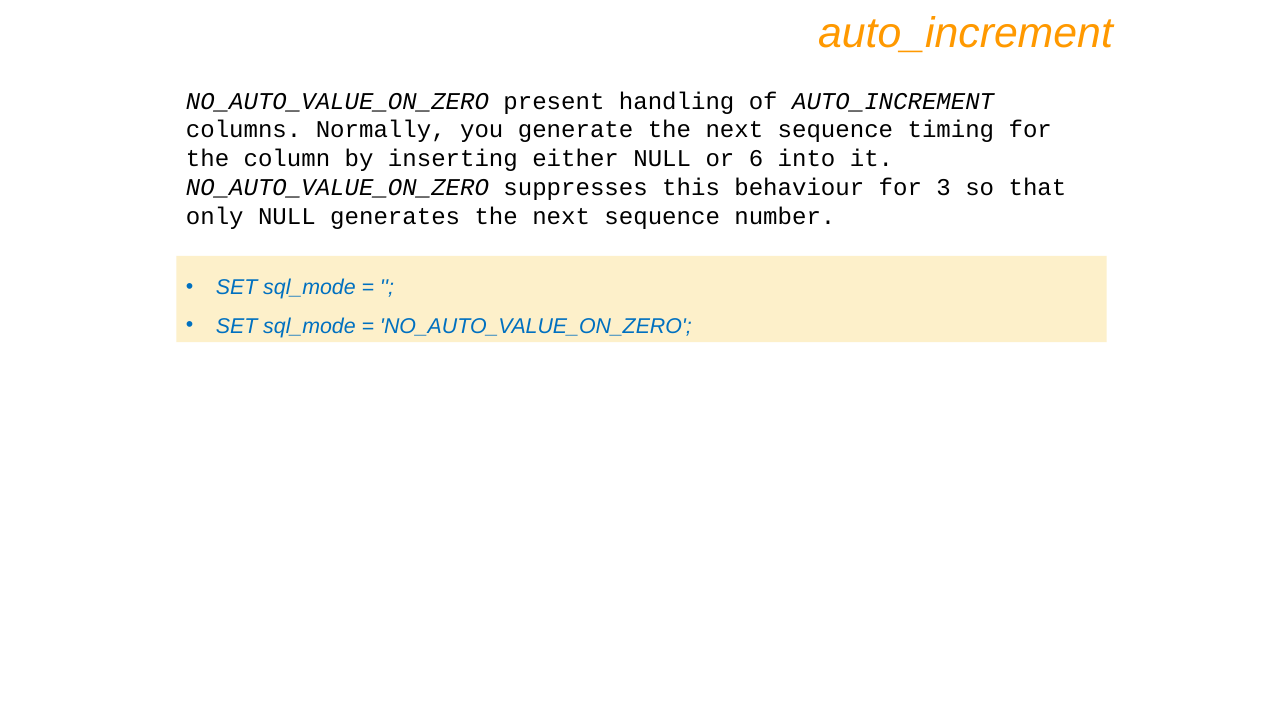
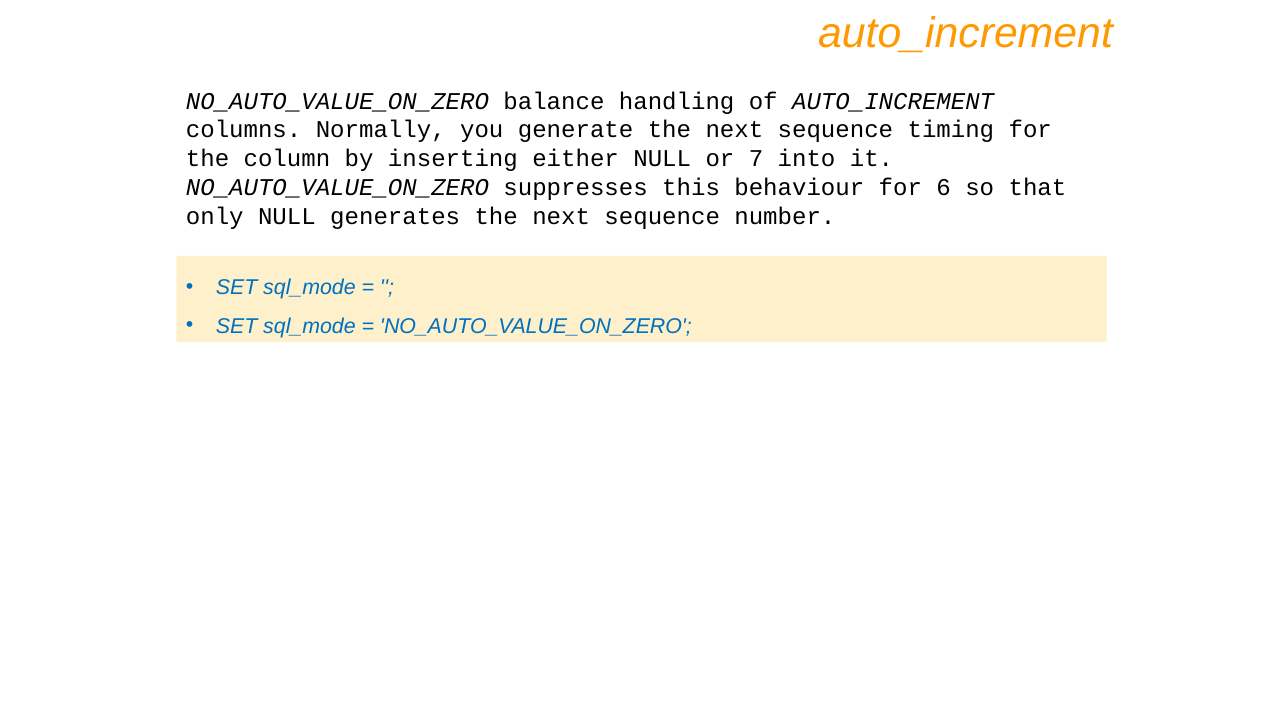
present: present -> balance
6: 6 -> 7
3: 3 -> 6
